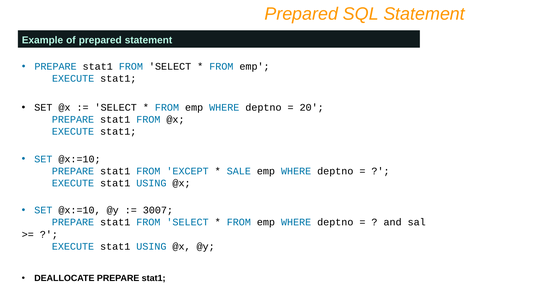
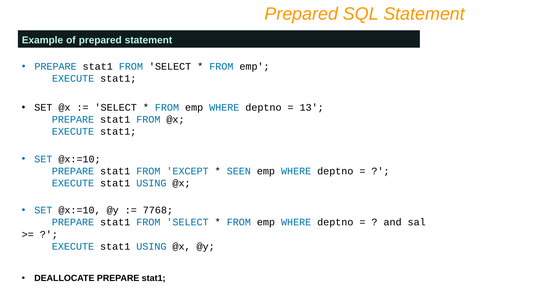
20: 20 -> 13
SALE: SALE -> SEEN
3007: 3007 -> 7768
